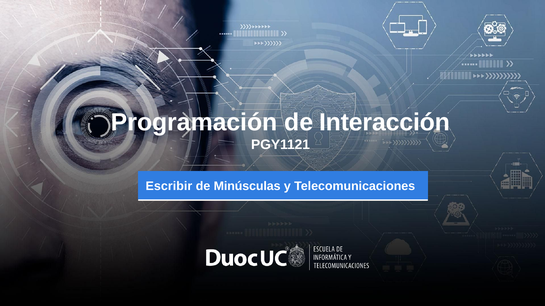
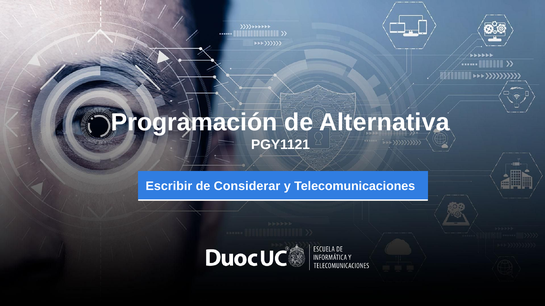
Interacción: Interacción -> Alternativa
Minúsculas: Minúsculas -> Considerar
